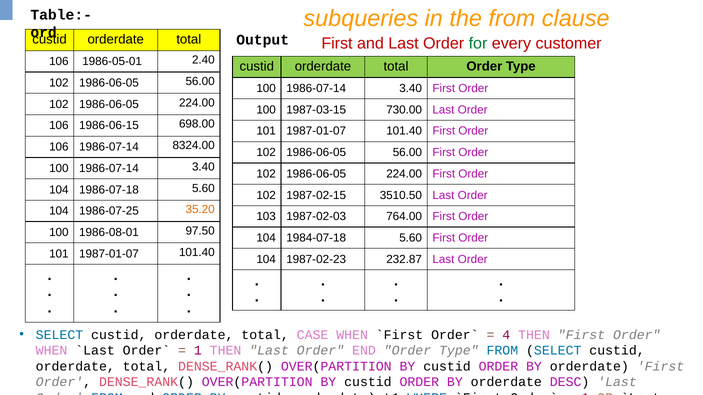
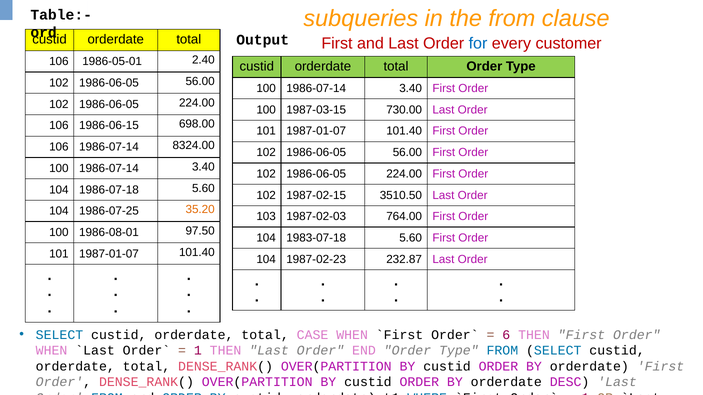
for colour: green -> blue
1984-07-18: 1984-07-18 -> 1983-07-18
4: 4 -> 6
